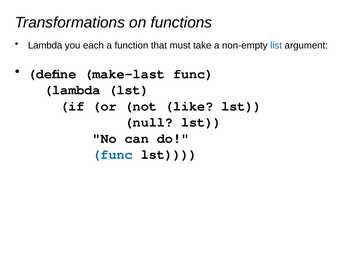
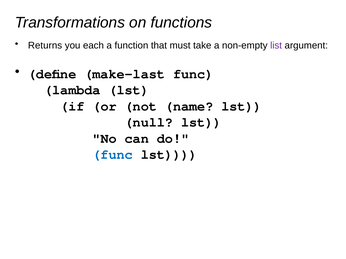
Lambda at (45, 46): Lambda -> Returns
list colour: blue -> purple
like: like -> name
